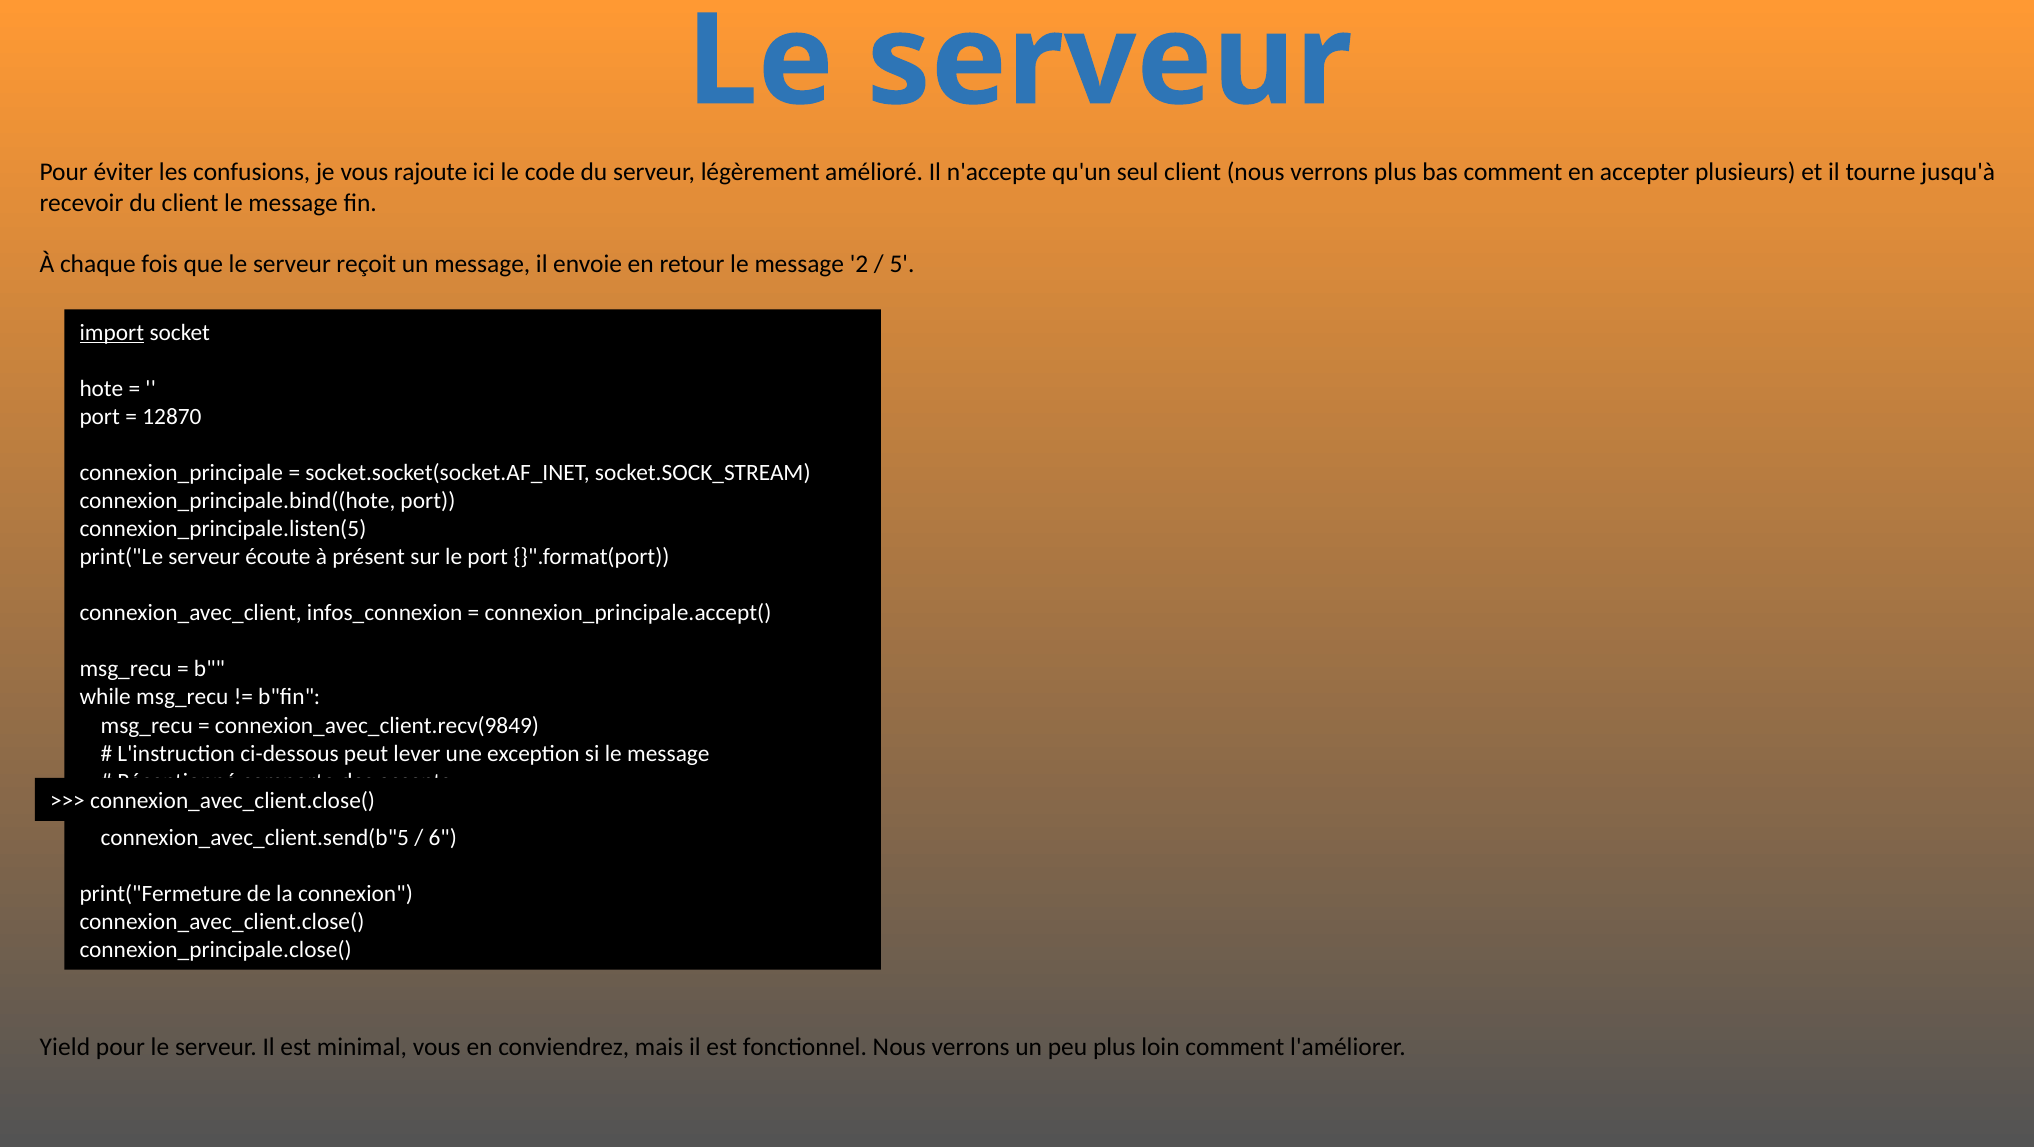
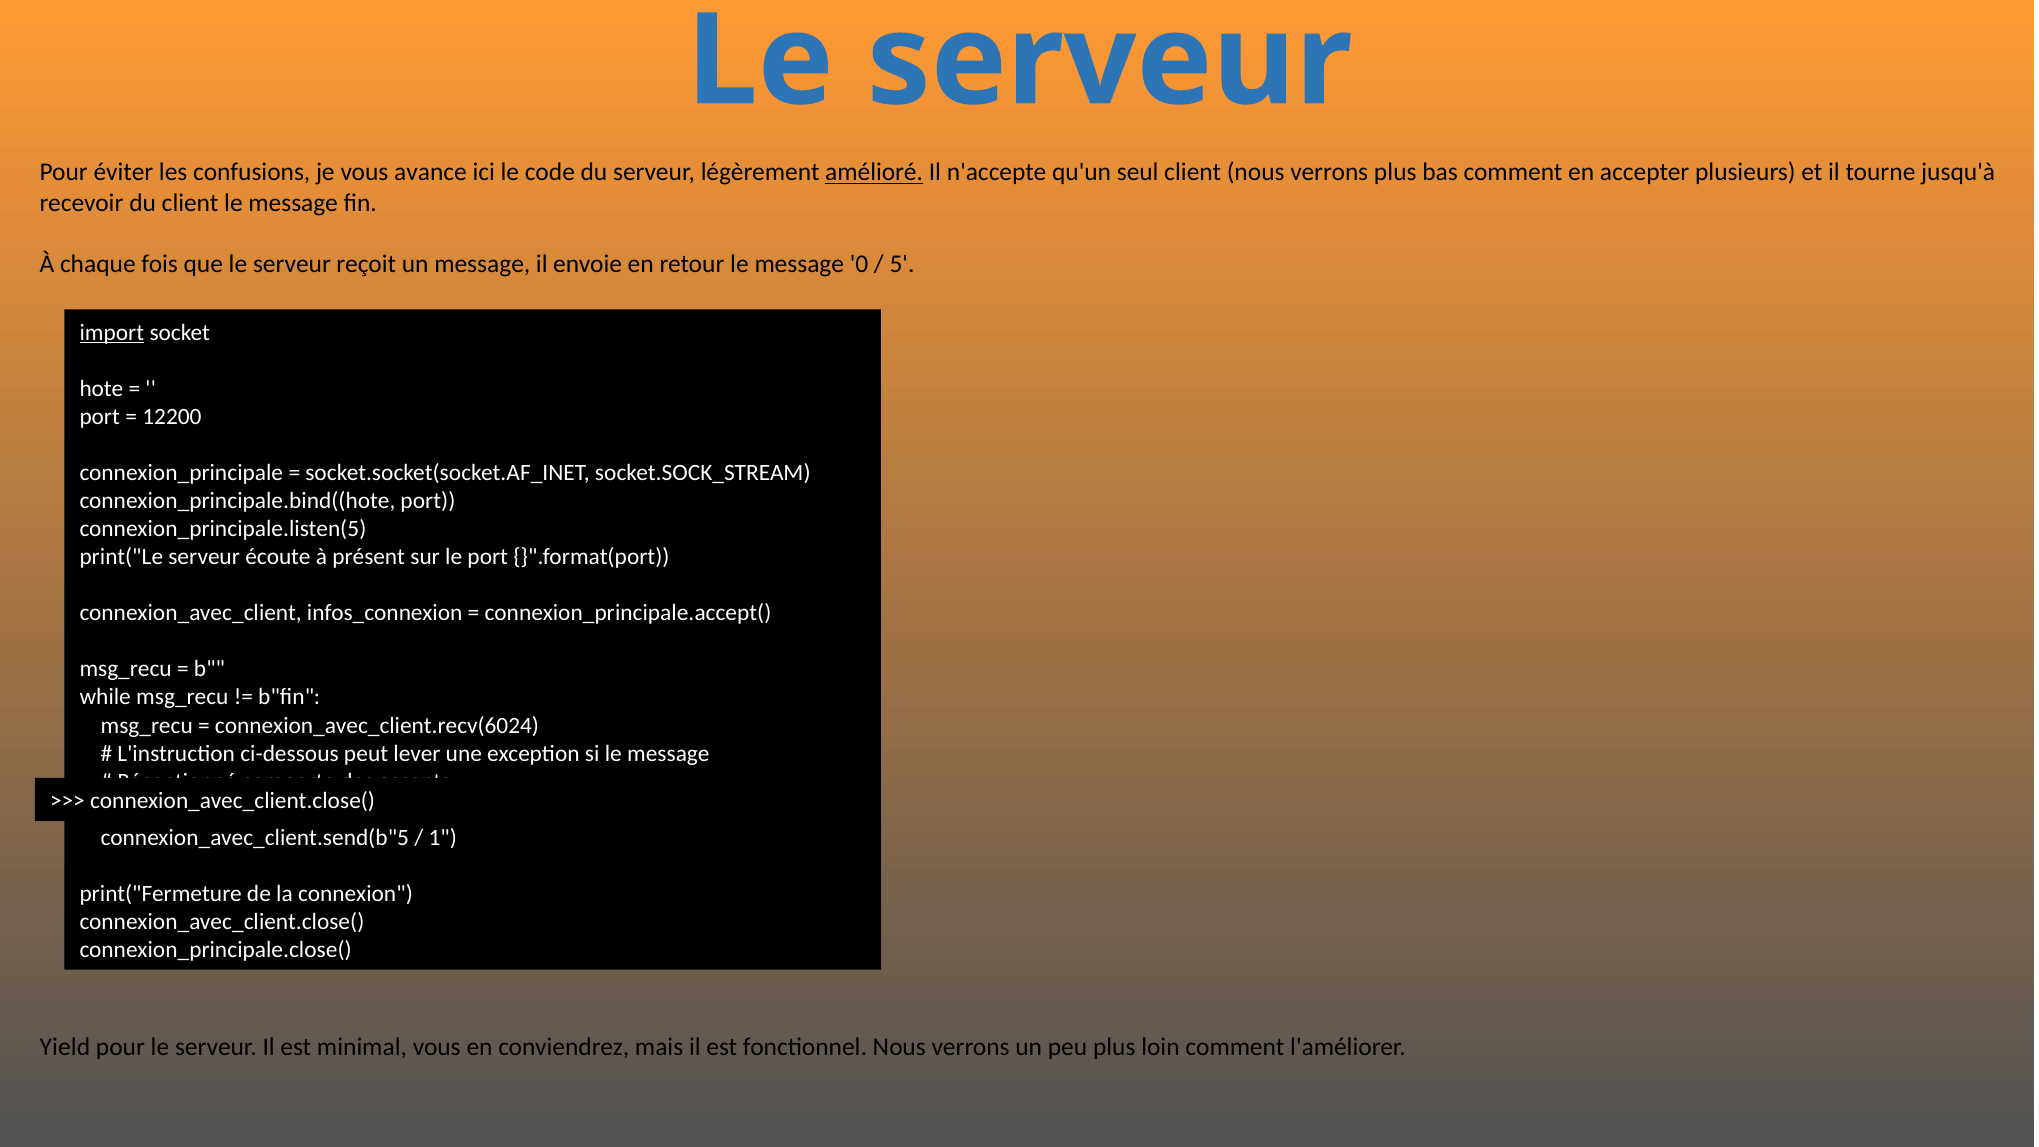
rajoute: rajoute -> avance
amélioré underline: none -> present
2: 2 -> 0
12870: 12870 -> 12200
connexion_avec_client.recv(9849: connexion_avec_client.recv(9849 -> connexion_avec_client.recv(6024
6: 6 -> 1
